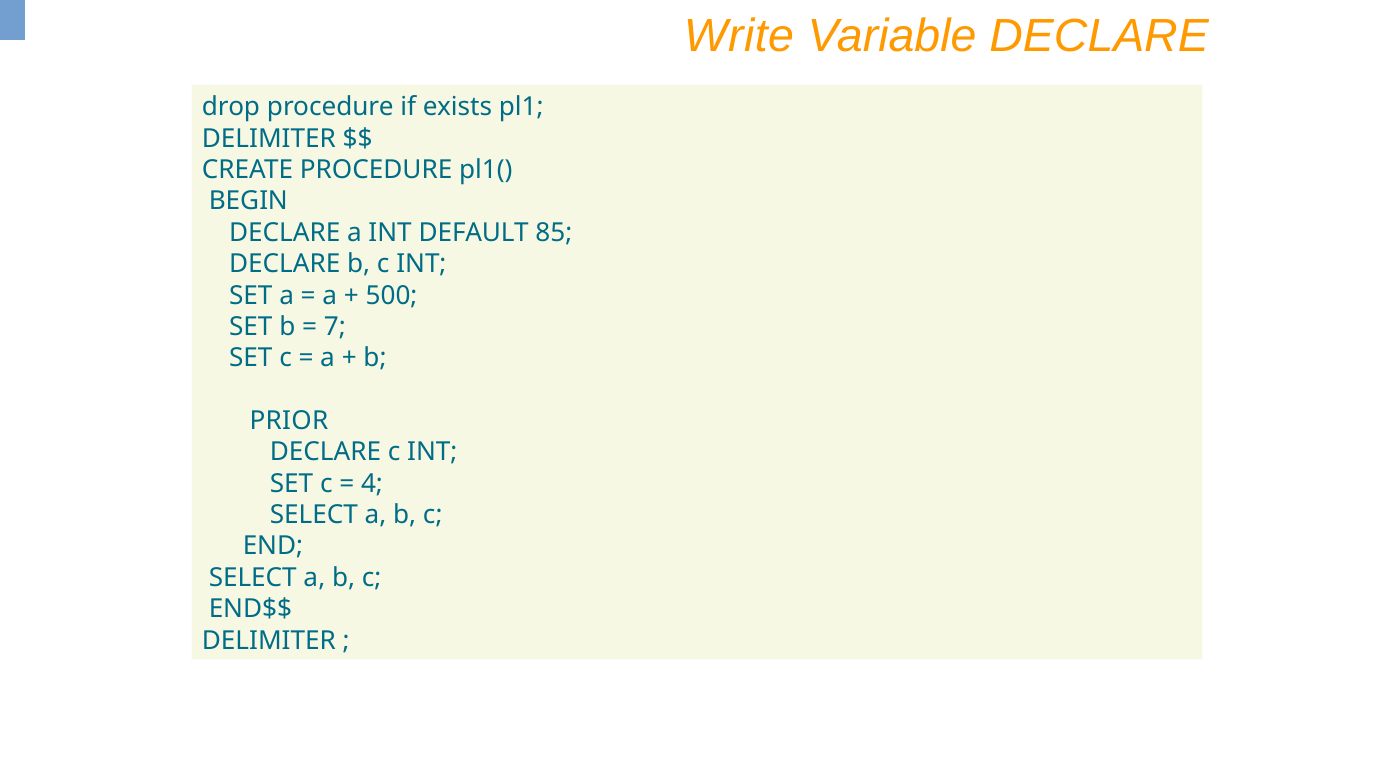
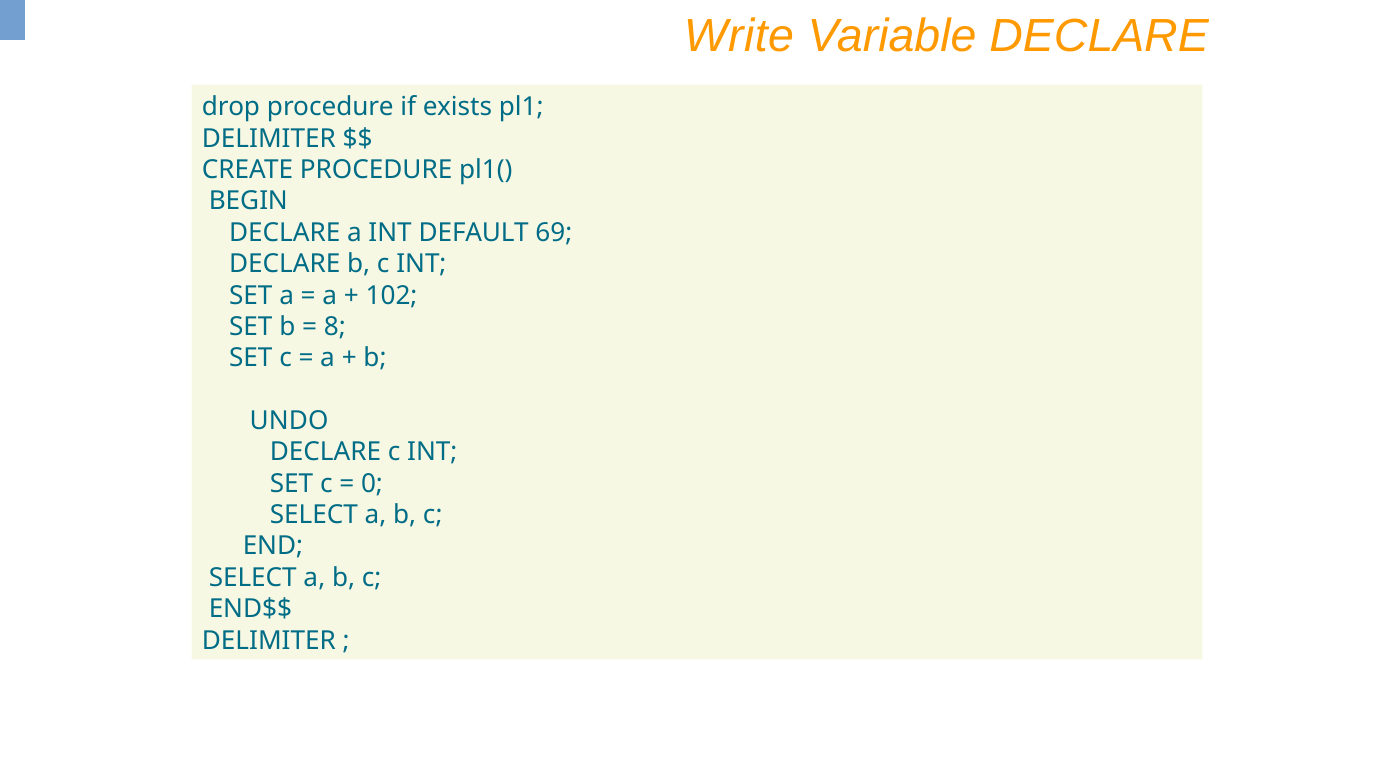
85: 85 -> 69
500: 500 -> 102
7: 7 -> 8
PRIOR: PRIOR -> UNDO
4: 4 -> 0
